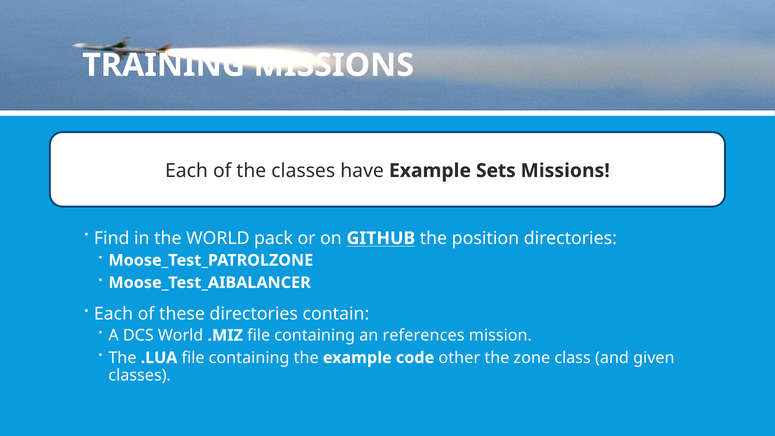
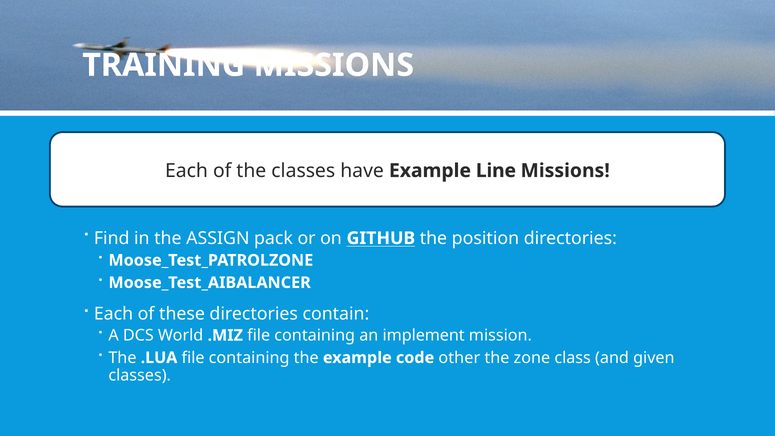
Sets: Sets -> Line
the WORLD: WORLD -> ASSIGN
references: references -> implement
